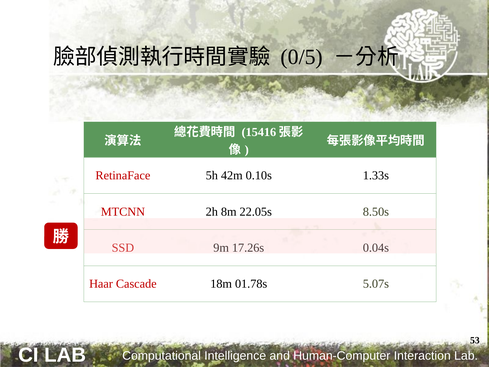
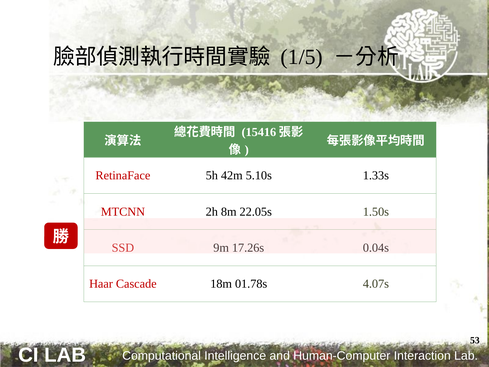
0/5: 0/5 -> 1/5
0.10s: 0.10s -> 5.10s
8.50s: 8.50s -> 1.50s
5.07s: 5.07s -> 4.07s
